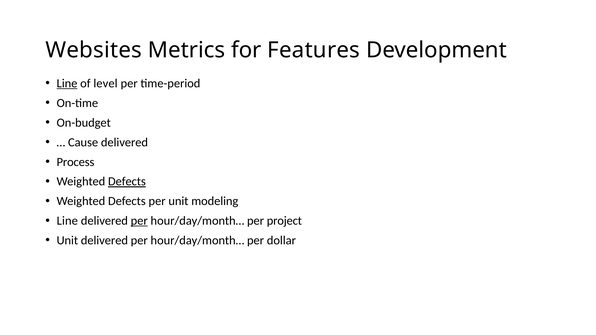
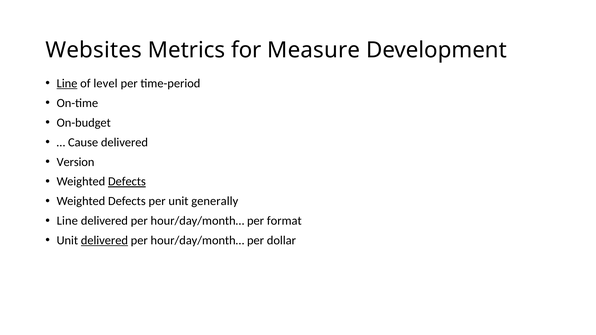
Features: Features -> Measure
Process: Process -> Version
modeling: modeling -> generally
per at (139, 221) underline: present -> none
project: project -> format
delivered at (104, 241) underline: none -> present
